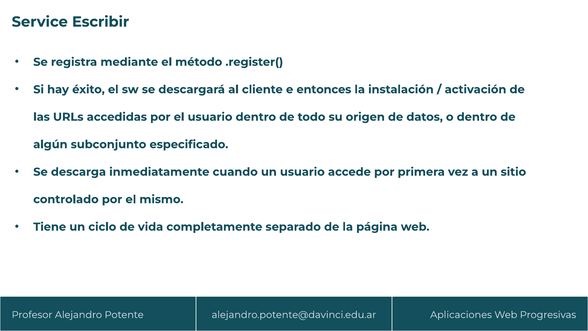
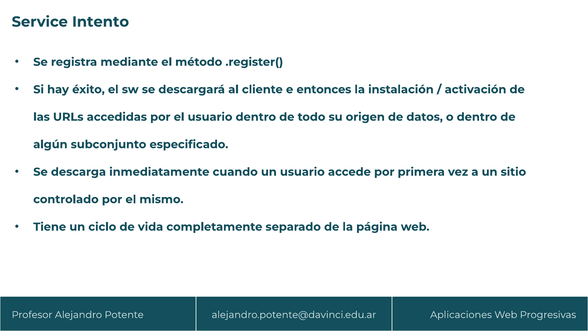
Escribir: Escribir -> Intento
